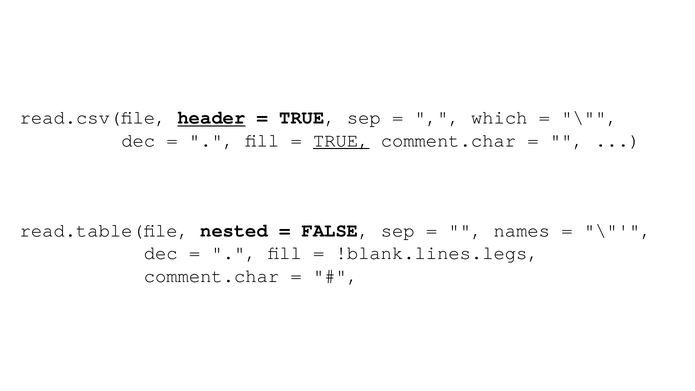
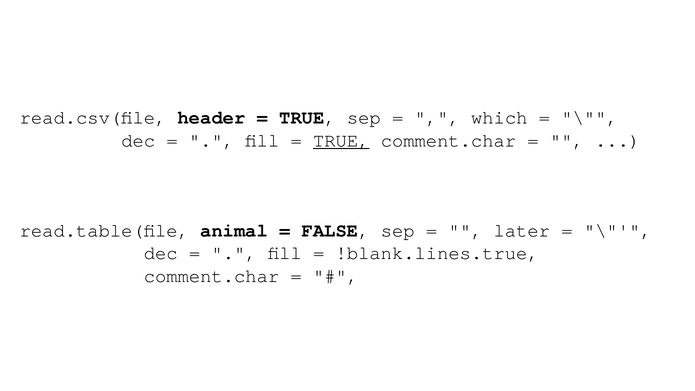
header underline: present -> none
nested: nested -> animal
names: names -> later
!blank.lines.legs: !blank.lines.legs -> !blank.lines.true
